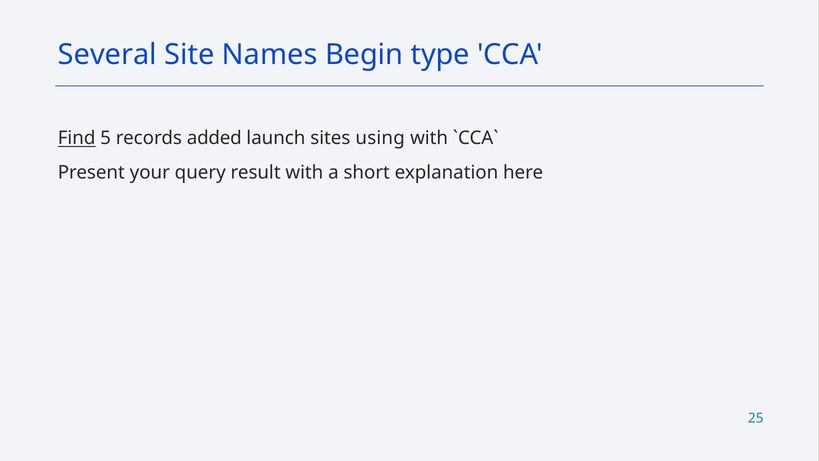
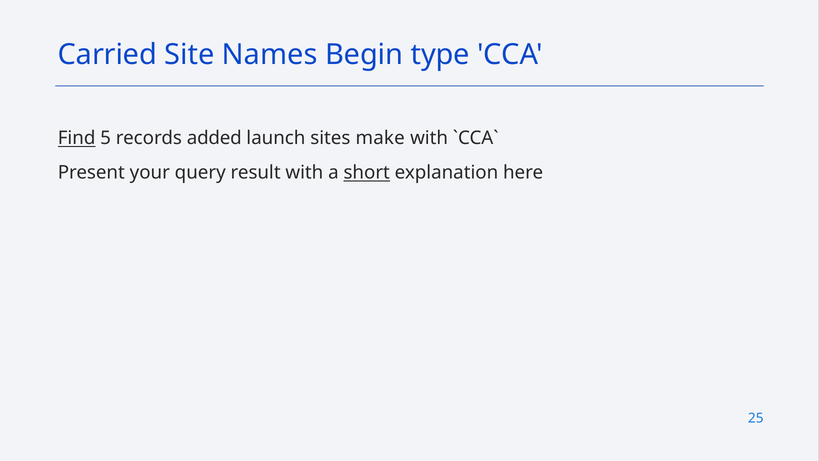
Several: Several -> Carried
using: using -> make
short underline: none -> present
